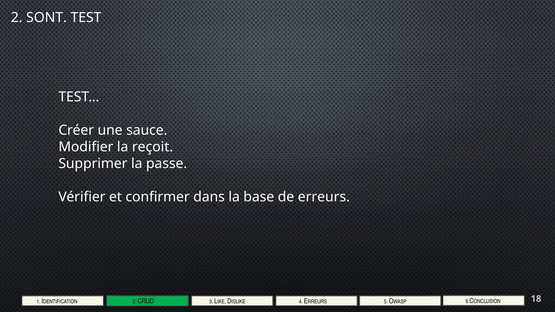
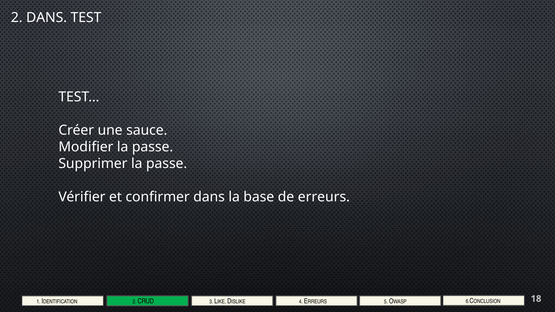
2 SONT: SONT -> DANS
Modifier la reçoit: reçoit -> passe
